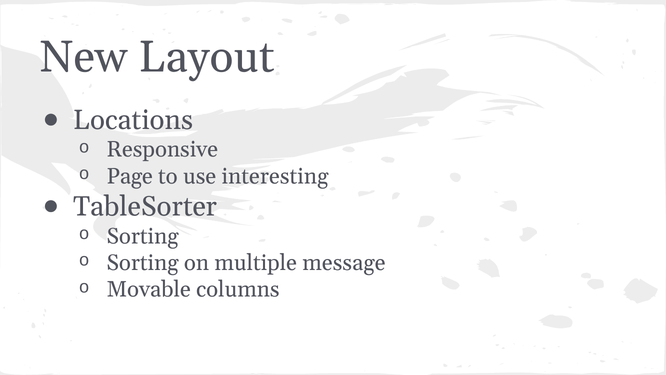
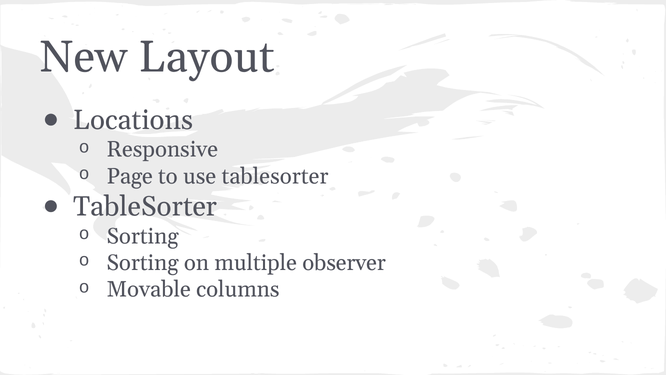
use interesting: interesting -> tablesorter
message: message -> observer
